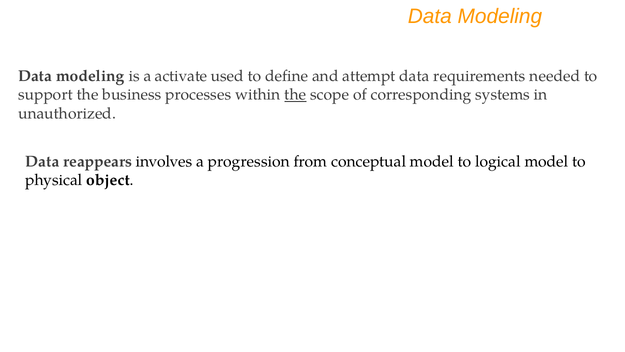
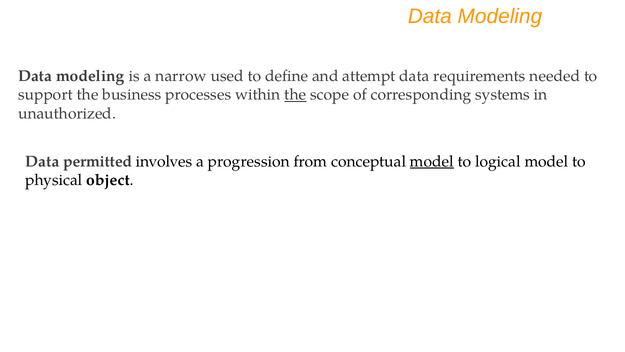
activate: activate -> narrow
reappears: reappears -> permitted
model at (432, 161) underline: none -> present
